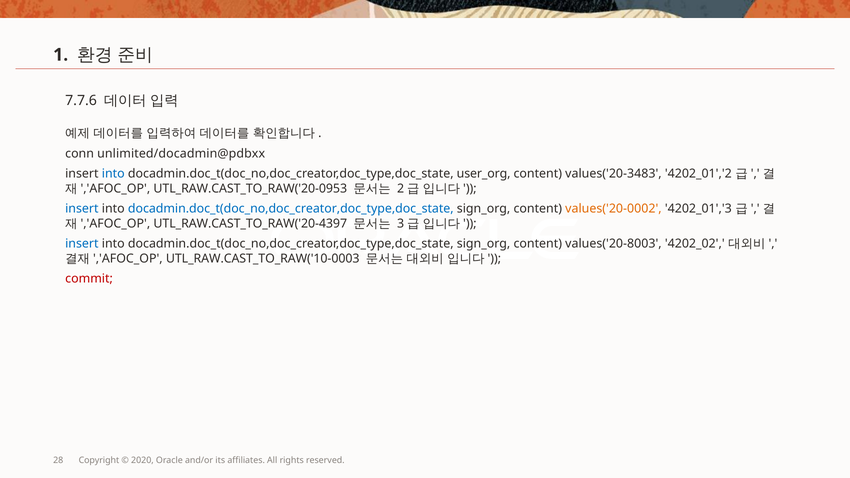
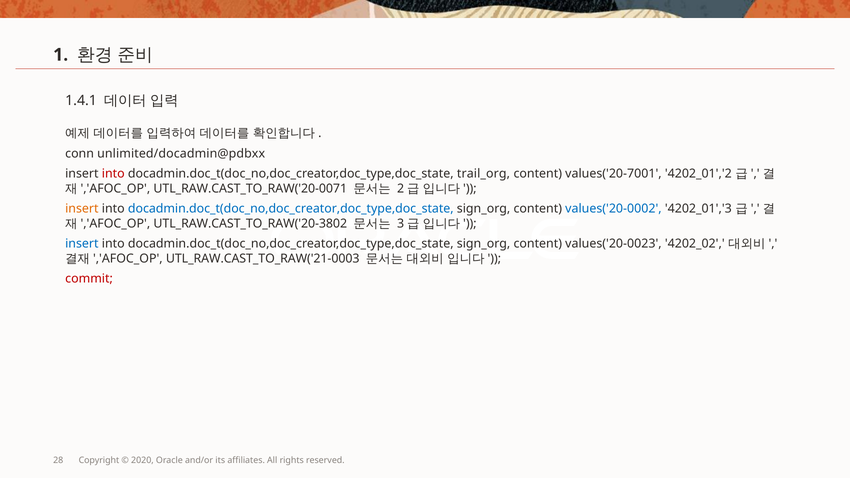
7.7.6: 7.7.6 -> 1.4.1
into at (113, 174) colour: blue -> red
user_org: user_org -> trail_org
values('20-3483: values('20-3483 -> values('20-7001
UTL_RAW.CAST_TO_RAW('20-0953: UTL_RAW.CAST_TO_RAW('20-0953 -> UTL_RAW.CAST_TO_RAW('20-0071
insert at (82, 209) colour: blue -> orange
values('20-0002 colour: orange -> blue
UTL_RAW.CAST_TO_RAW('20-4397: UTL_RAW.CAST_TO_RAW('20-4397 -> UTL_RAW.CAST_TO_RAW('20-3802
values('20-8003: values('20-8003 -> values('20-0023
UTL_RAW.CAST_TO_RAW('10-0003: UTL_RAW.CAST_TO_RAW('10-0003 -> UTL_RAW.CAST_TO_RAW('21-0003
